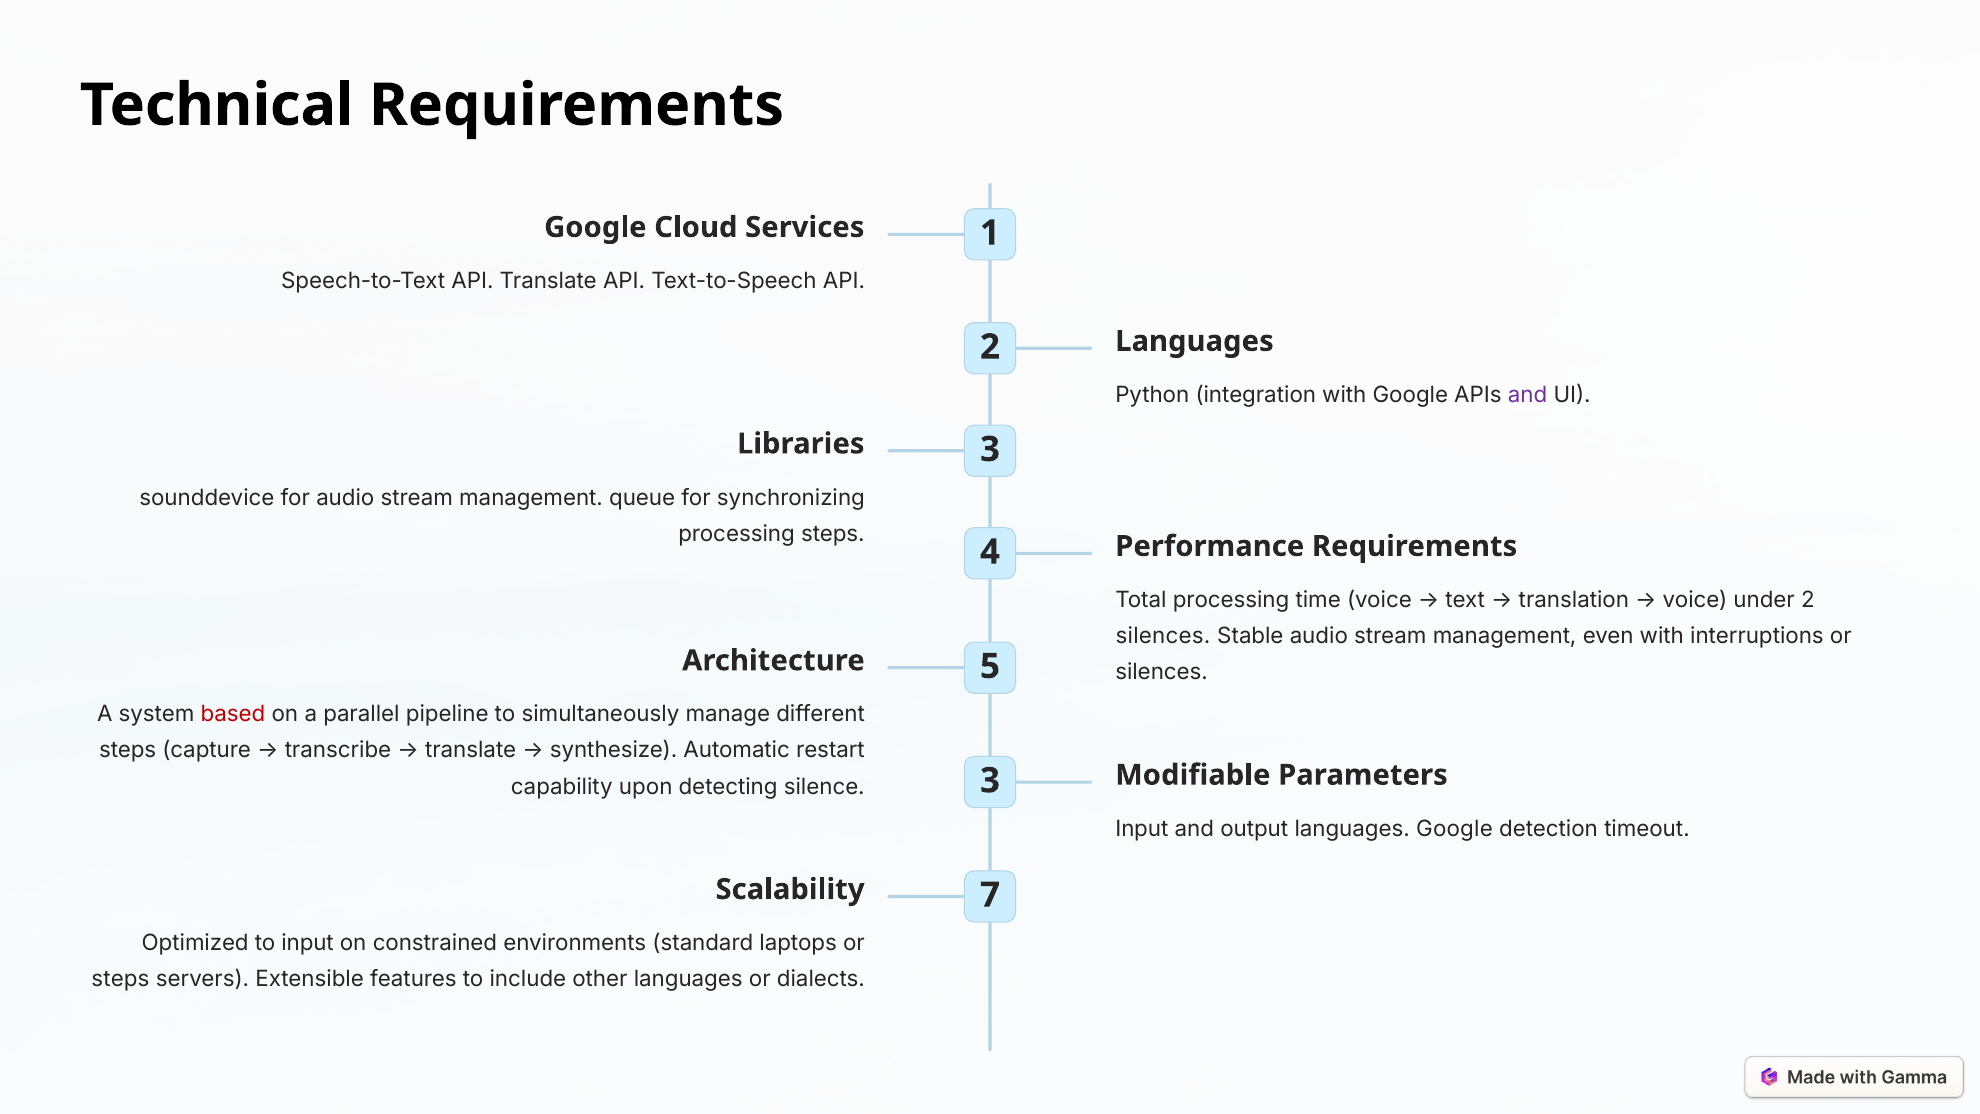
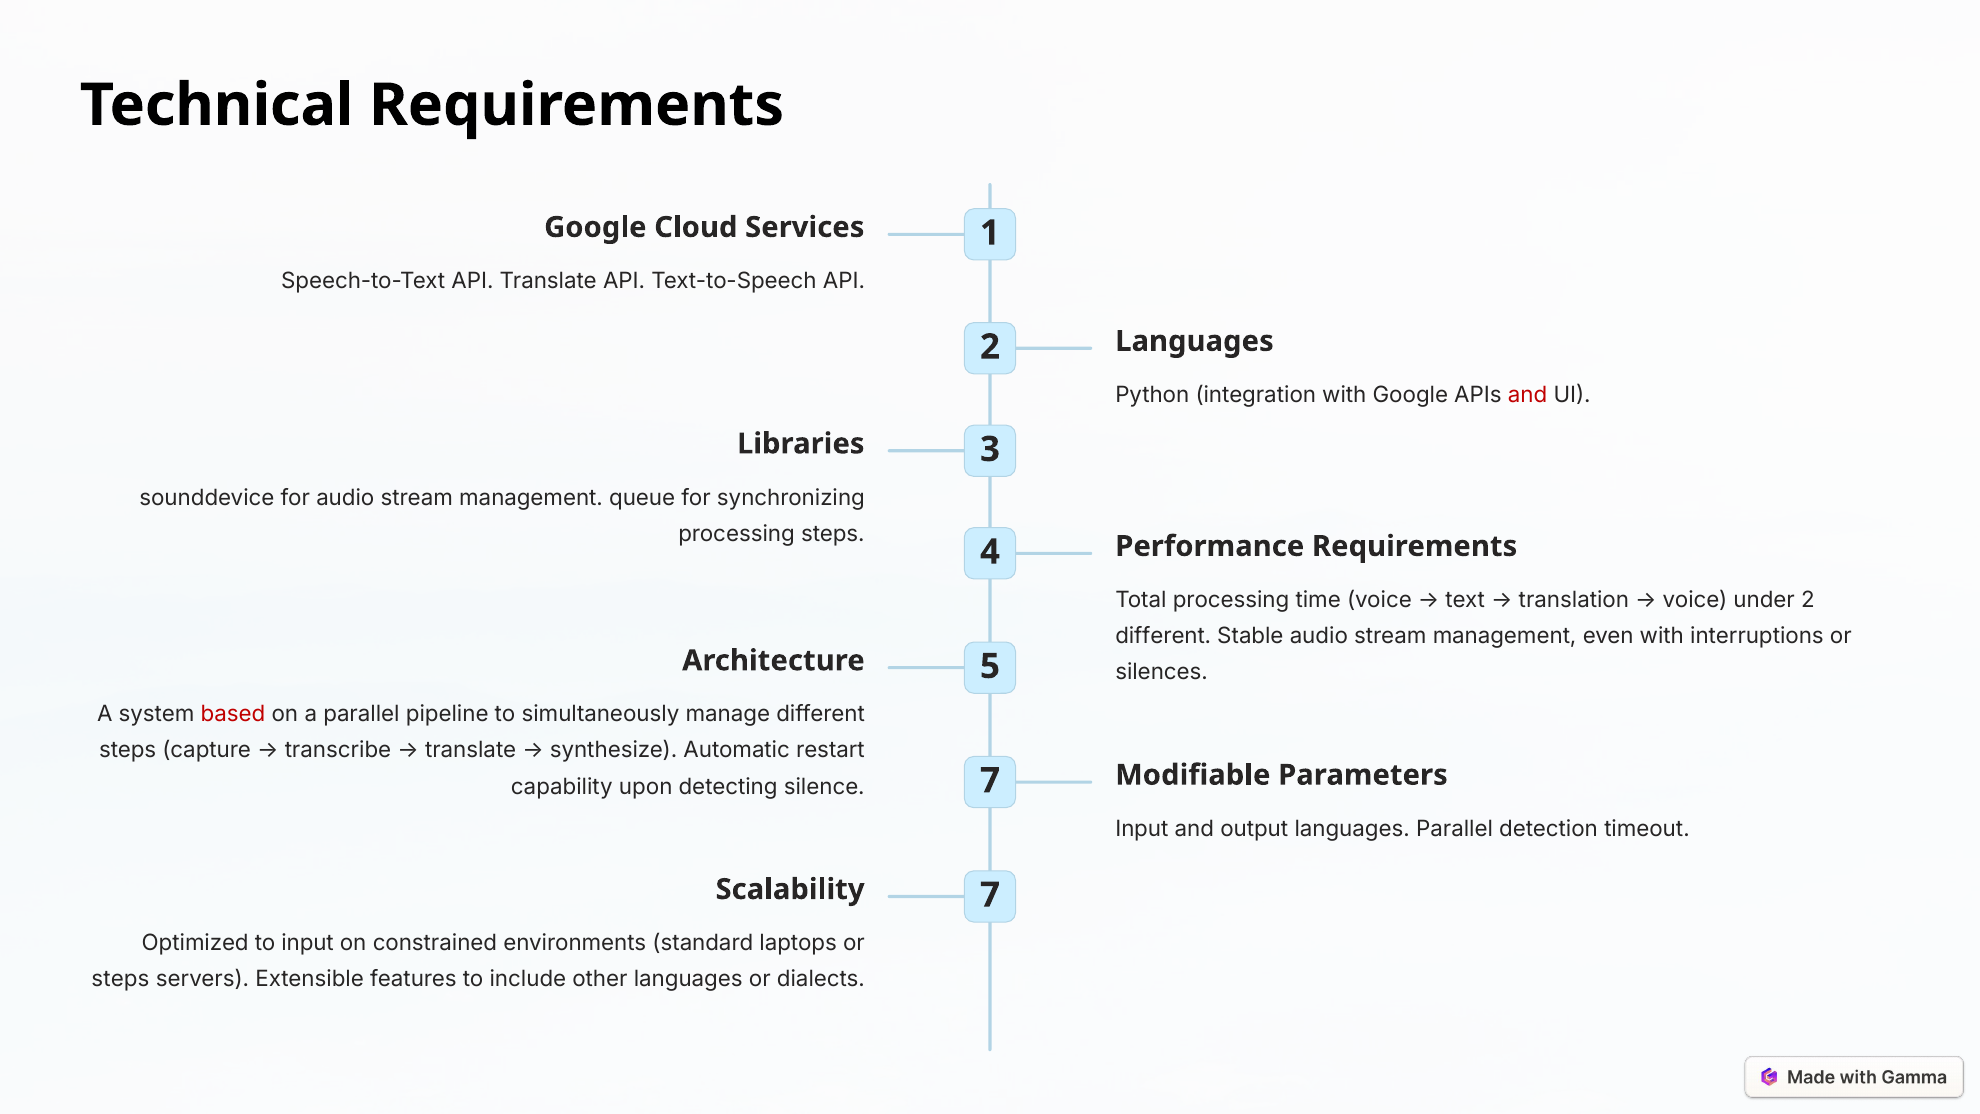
and at (1528, 395) colour: purple -> red
silences at (1163, 636): silences -> different
silence 3: 3 -> 7
languages Google: Google -> Parallel
